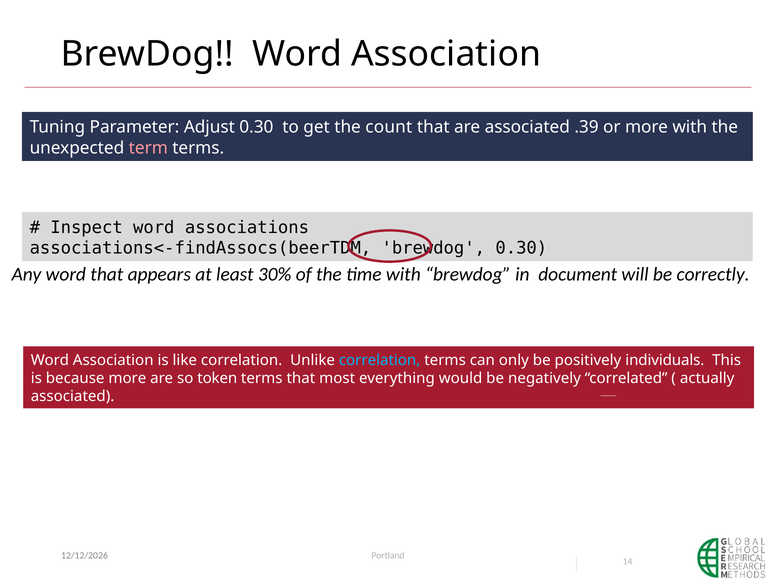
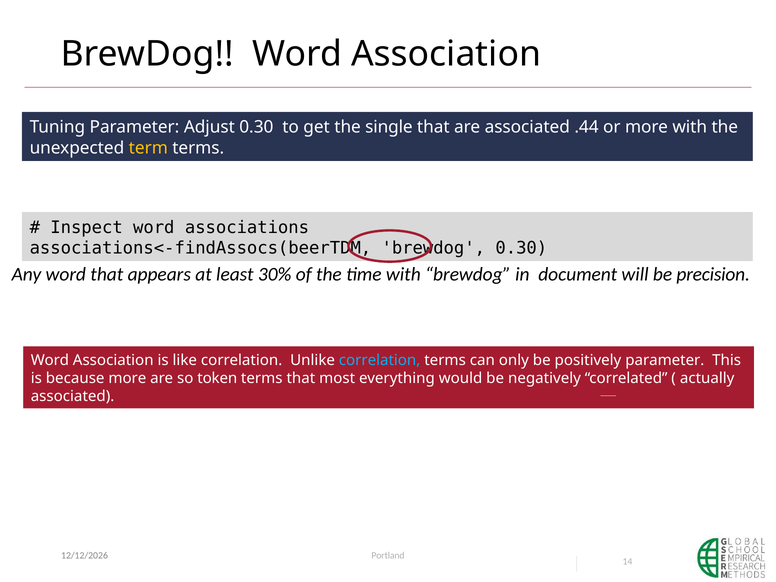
count: count -> single
.39: .39 -> .44
term colour: pink -> yellow
correctly: correctly -> precision
positively individuals: individuals -> parameter
